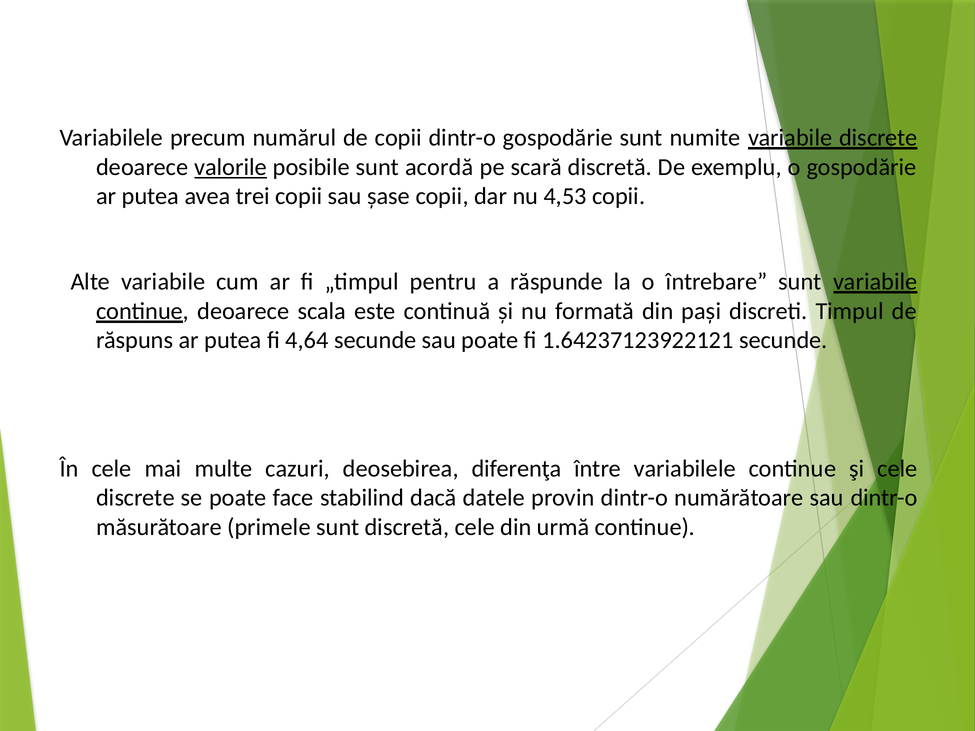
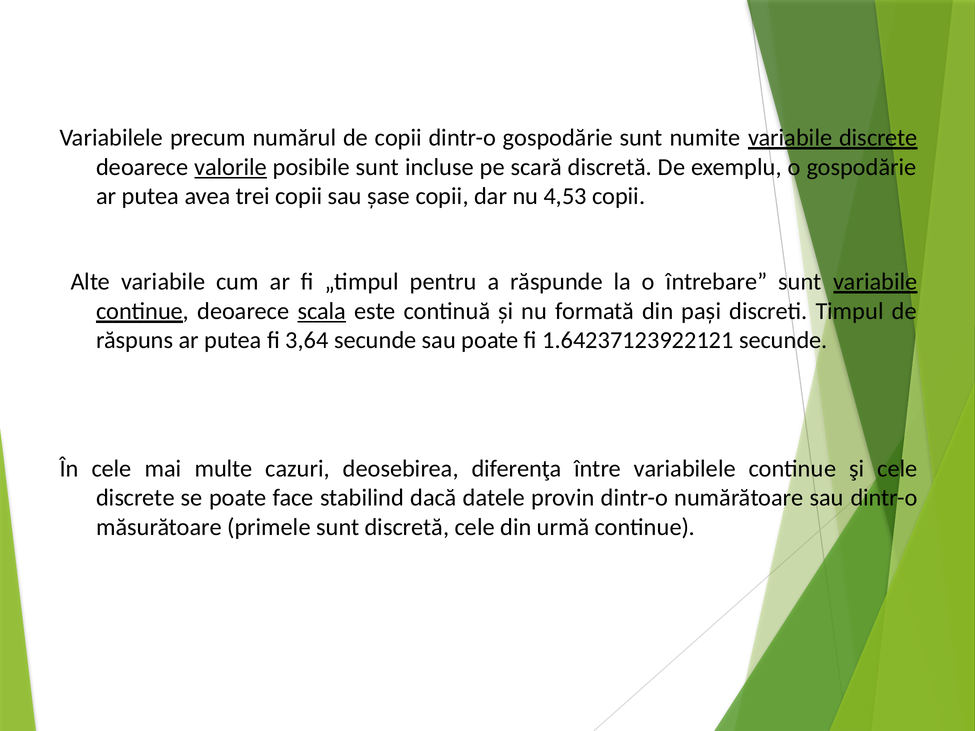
acordă: acordă -> incluse
scala underline: none -> present
4,64: 4,64 -> 3,64
